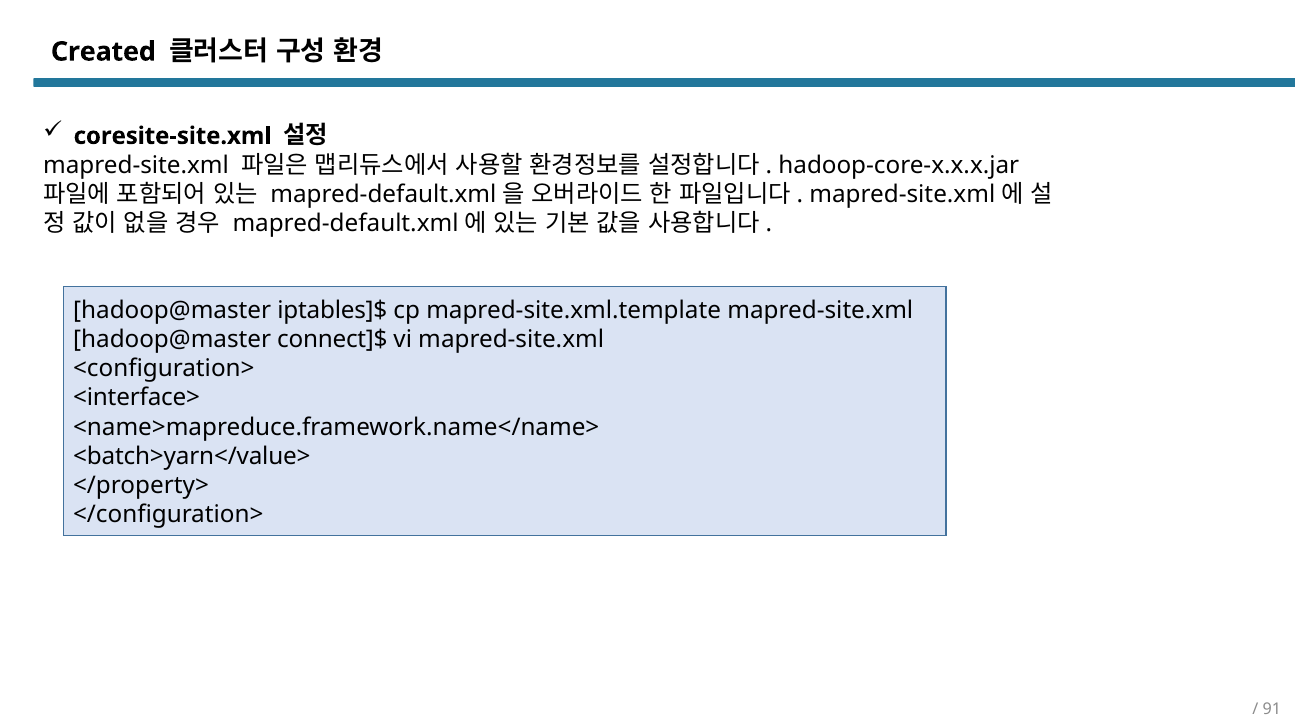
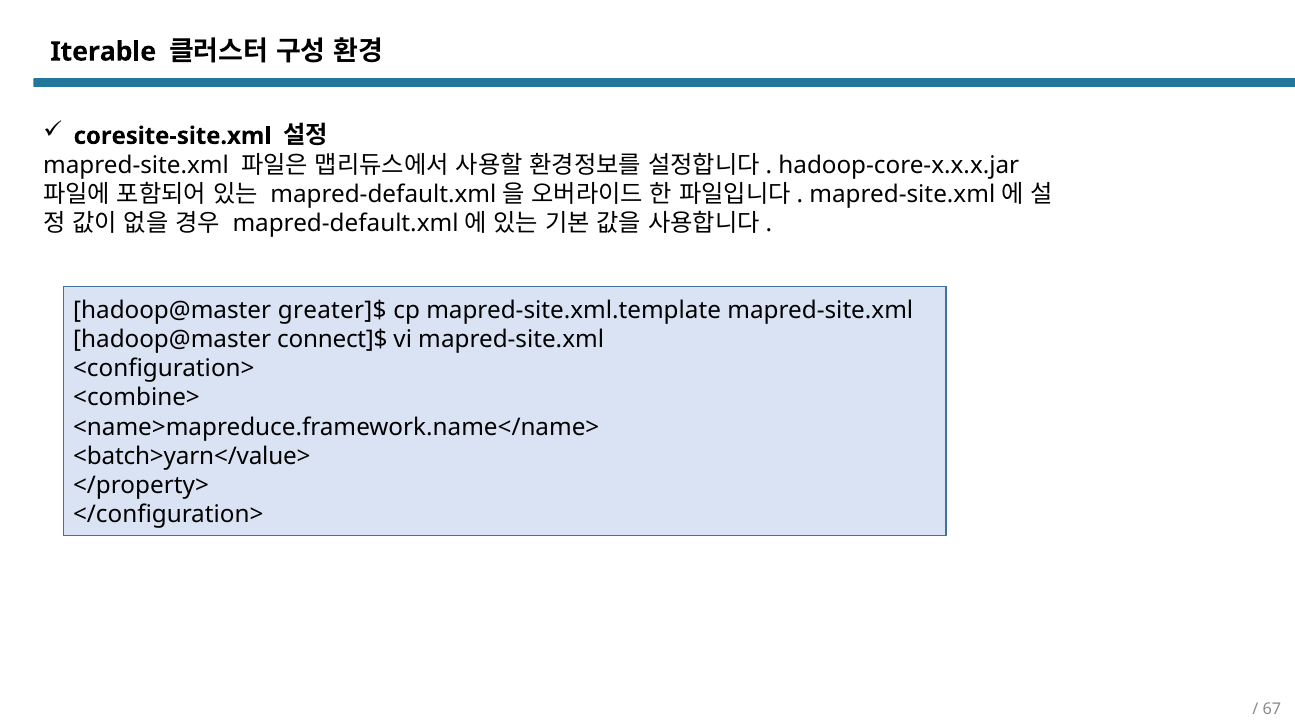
Created: Created -> Iterable
iptables]$: iptables]$ -> greater]$
<interface>: <interface> -> <combine>
91: 91 -> 67
